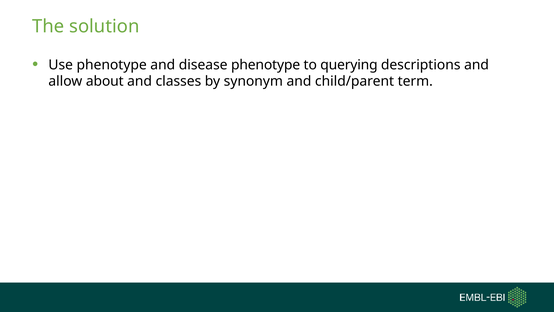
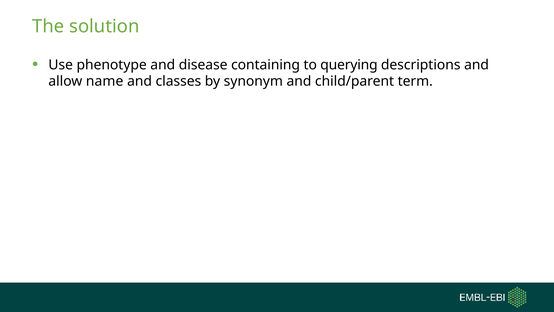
disease phenotype: phenotype -> containing
about: about -> name
